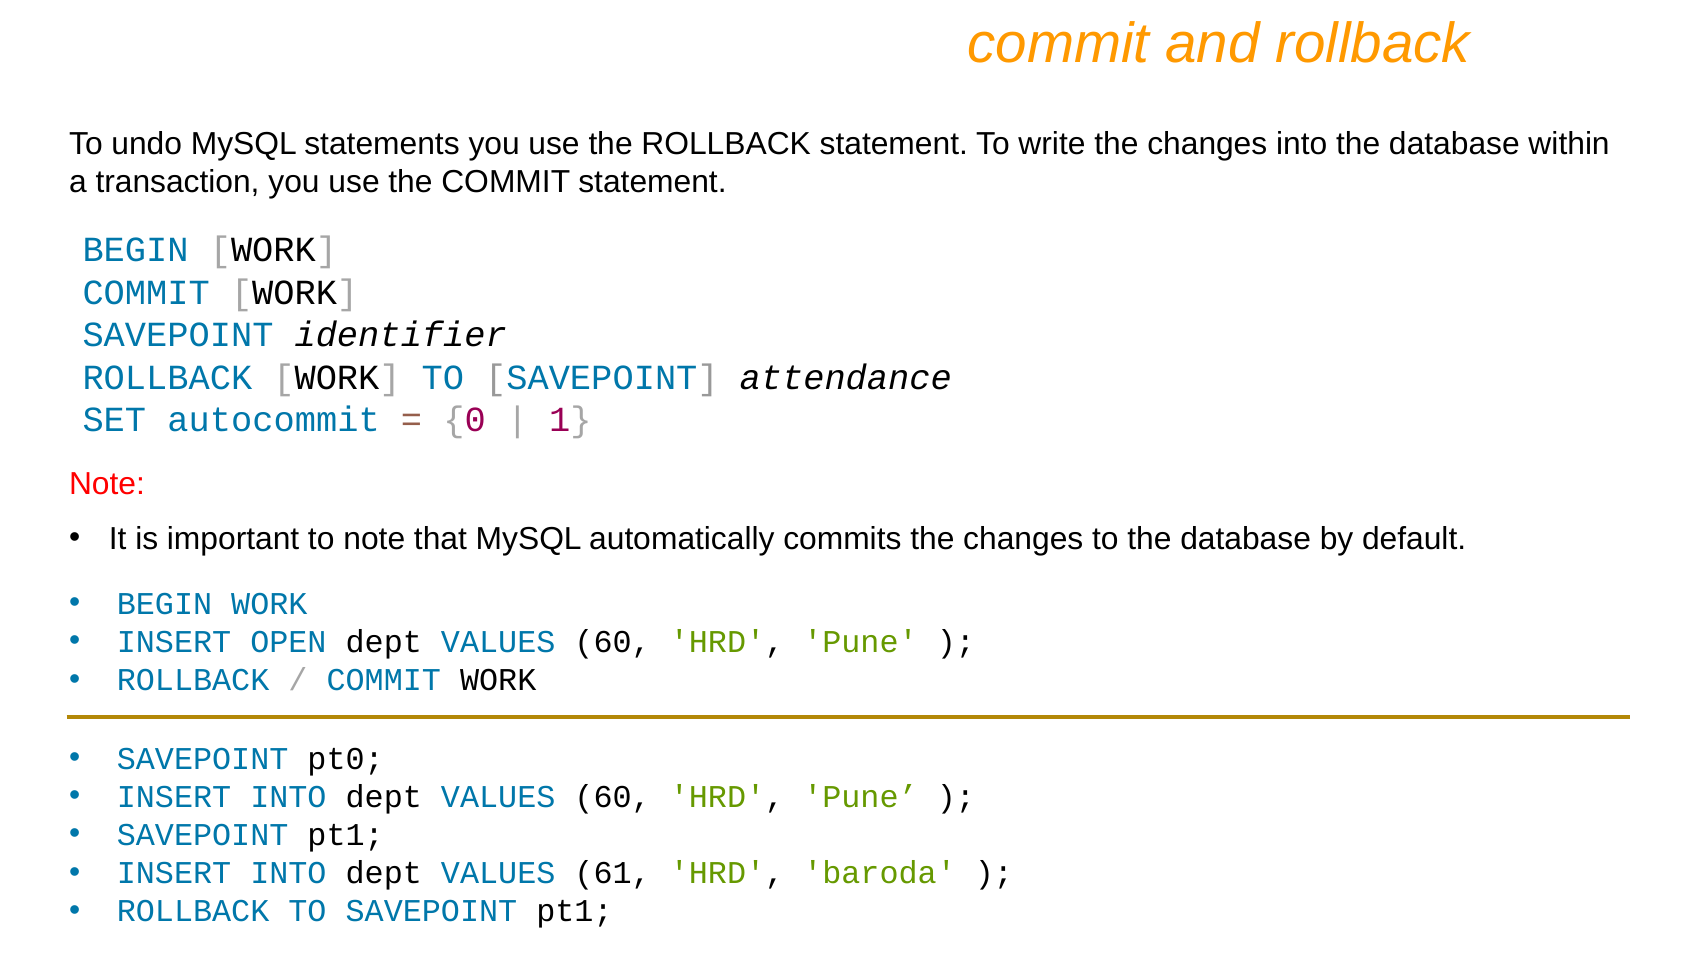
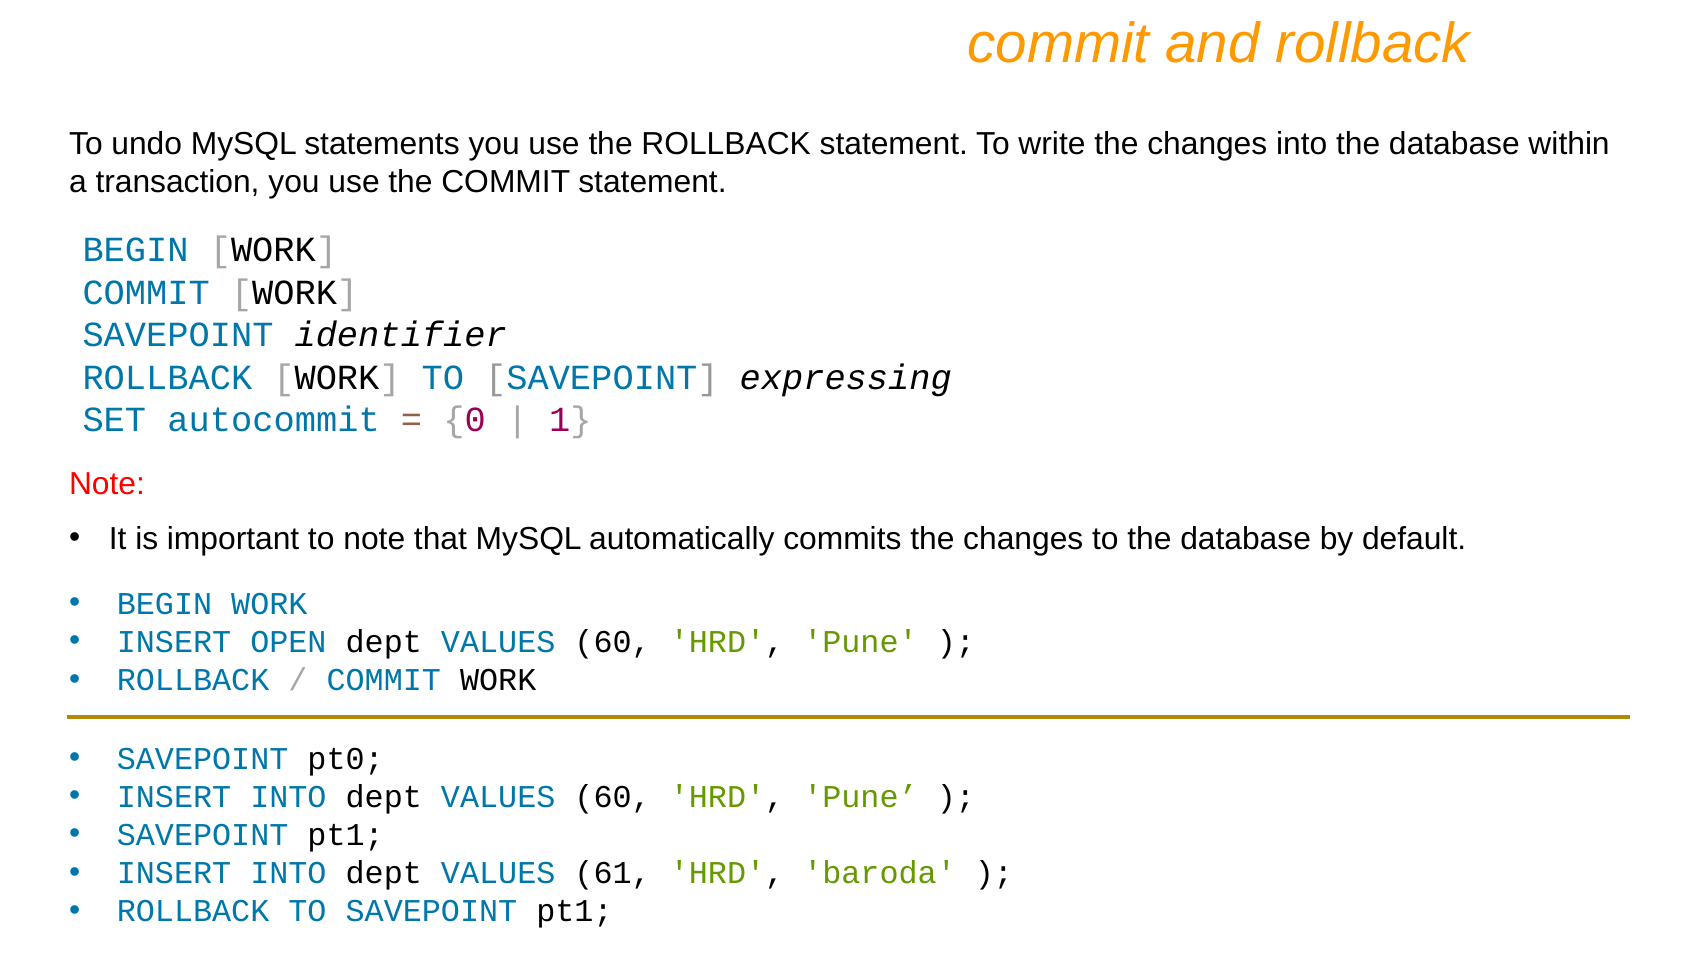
attendance: attendance -> expressing
